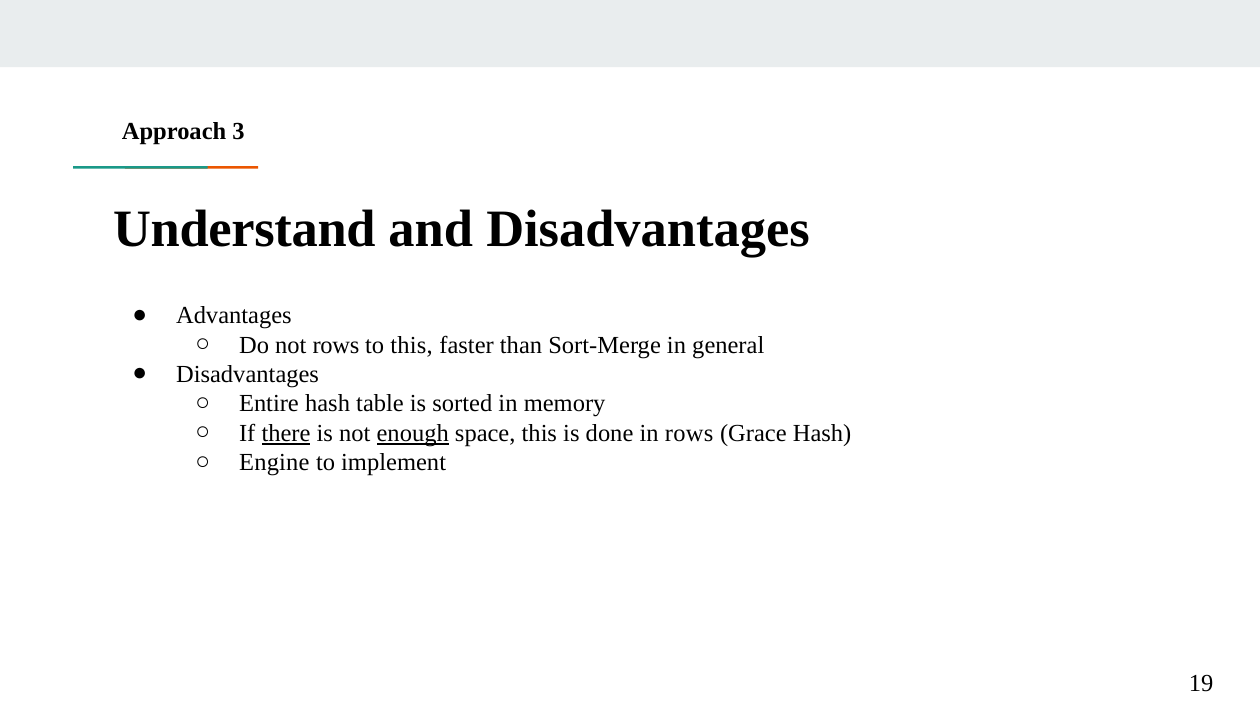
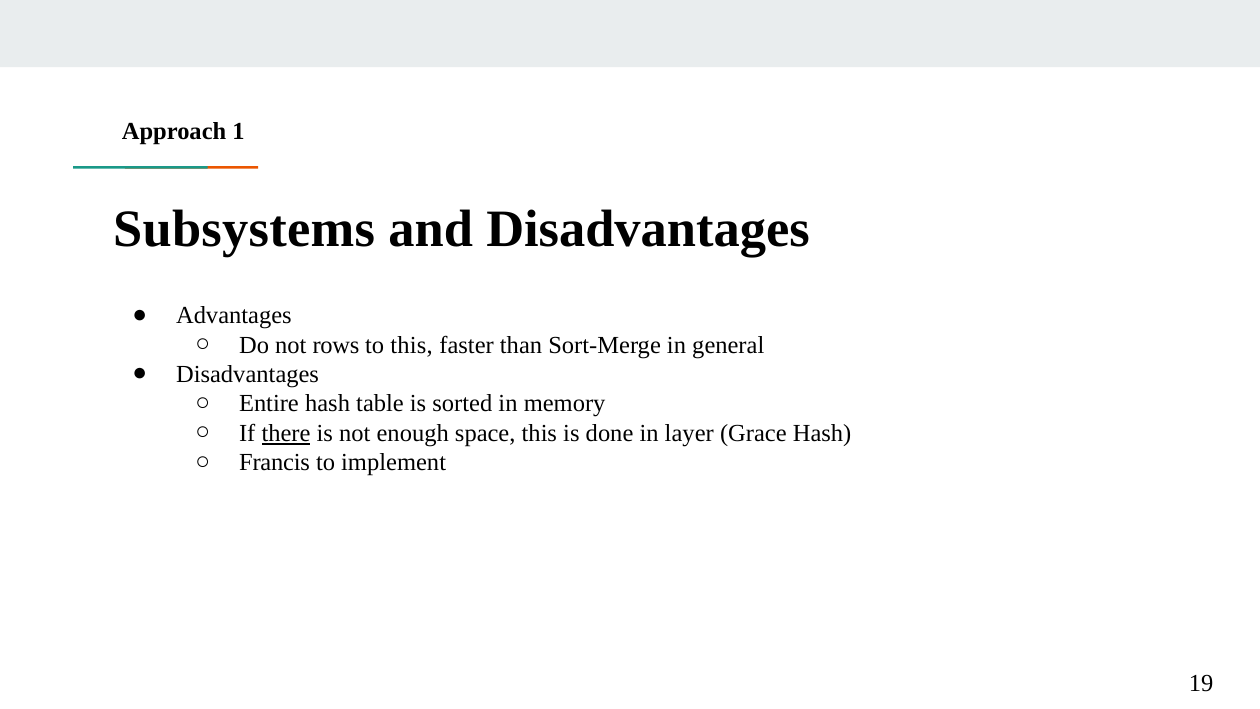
3: 3 -> 1
Understand: Understand -> Subsystems
enough underline: present -> none
in rows: rows -> layer
Engine: Engine -> Francis
